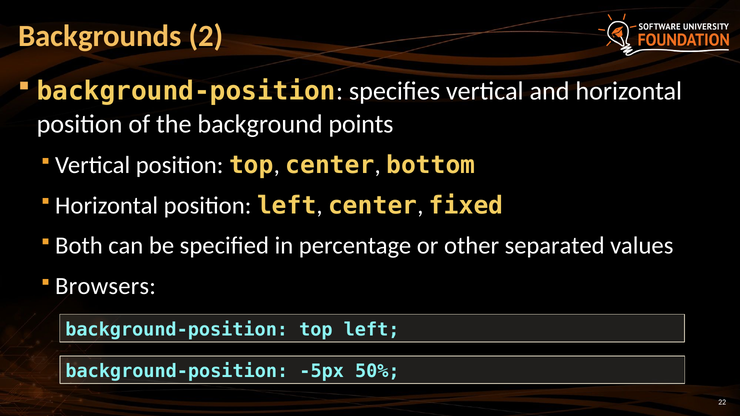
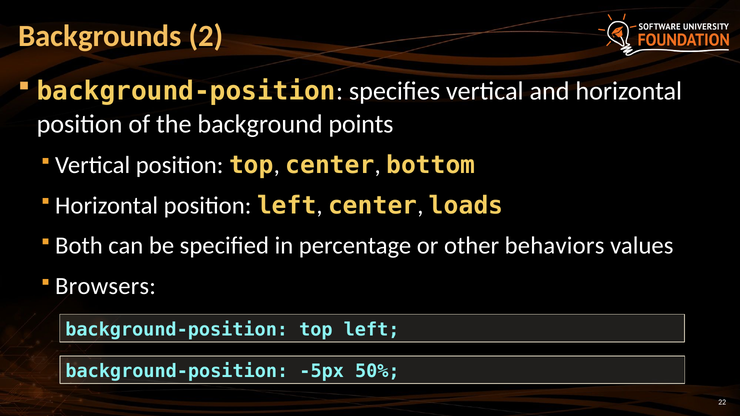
fixed: fixed -> loads
separated: separated -> behaviors
